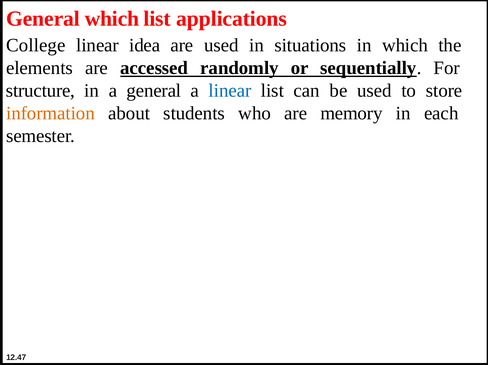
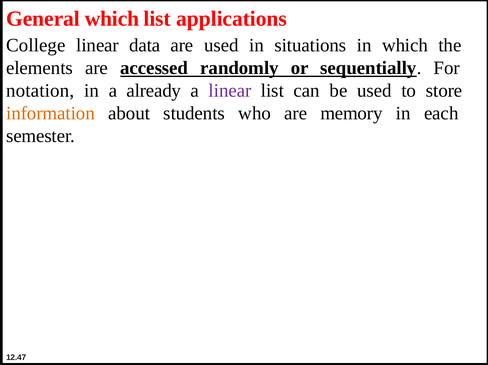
idea: idea -> data
structure: structure -> notation
a general: general -> already
linear at (230, 91) colour: blue -> purple
